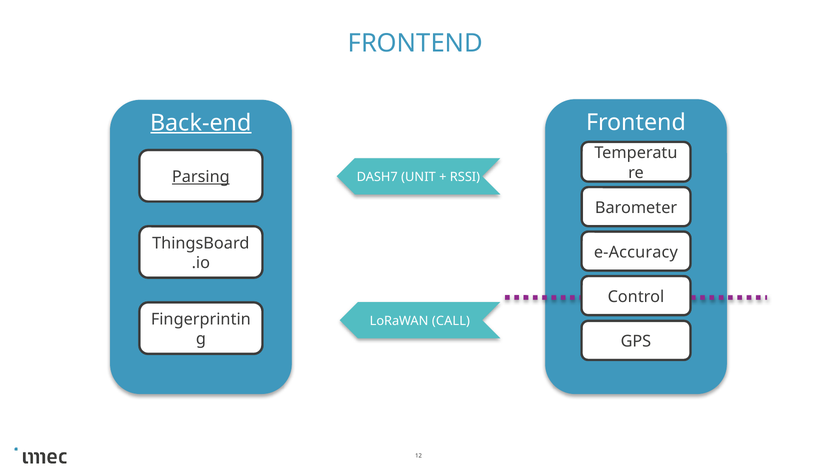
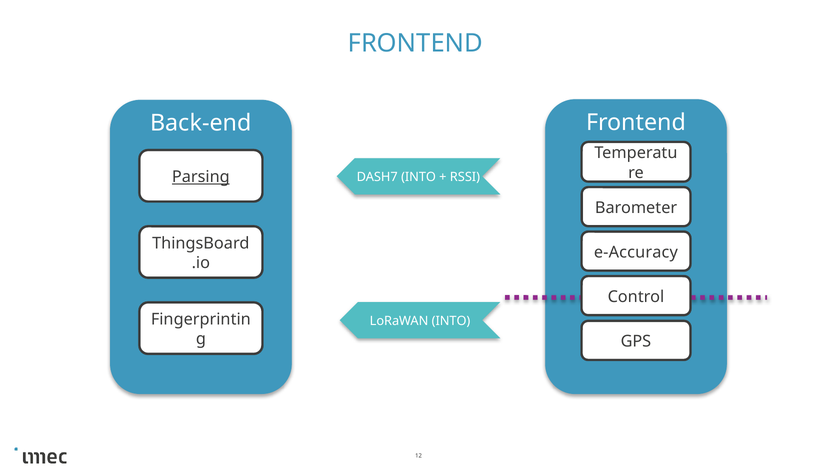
Back-end underline: present -> none
DASH7 UNIT: UNIT -> INTO
LoRaWAN CALL: CALL -> INTO
